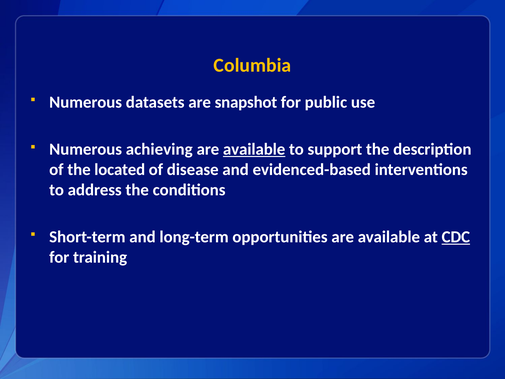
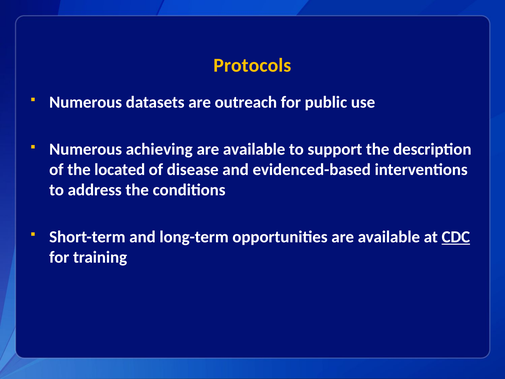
Columbia: Columbia -> Protocols
snapshot: snapshot -> outreach
available at (254, 149) underline: present -> none
